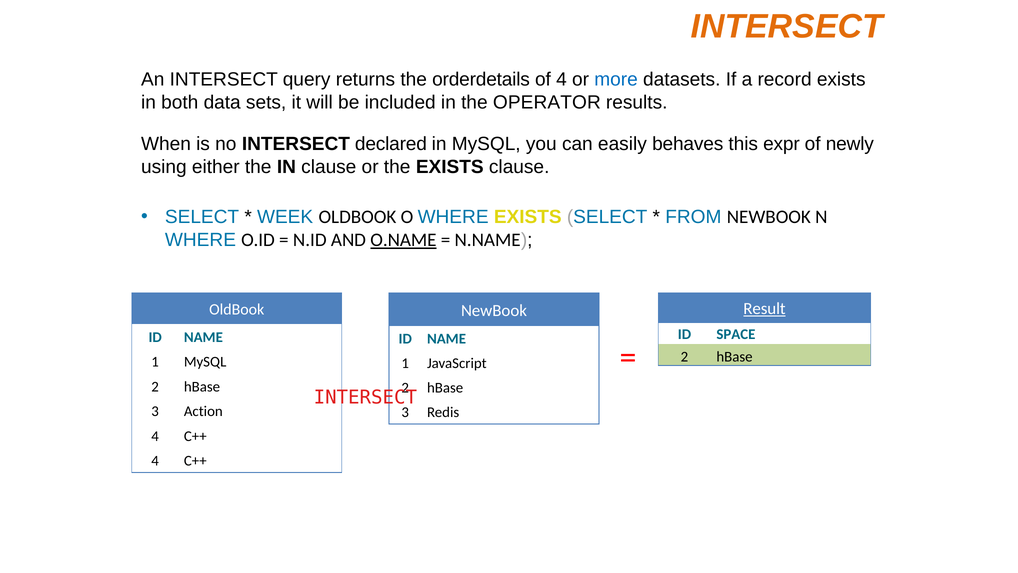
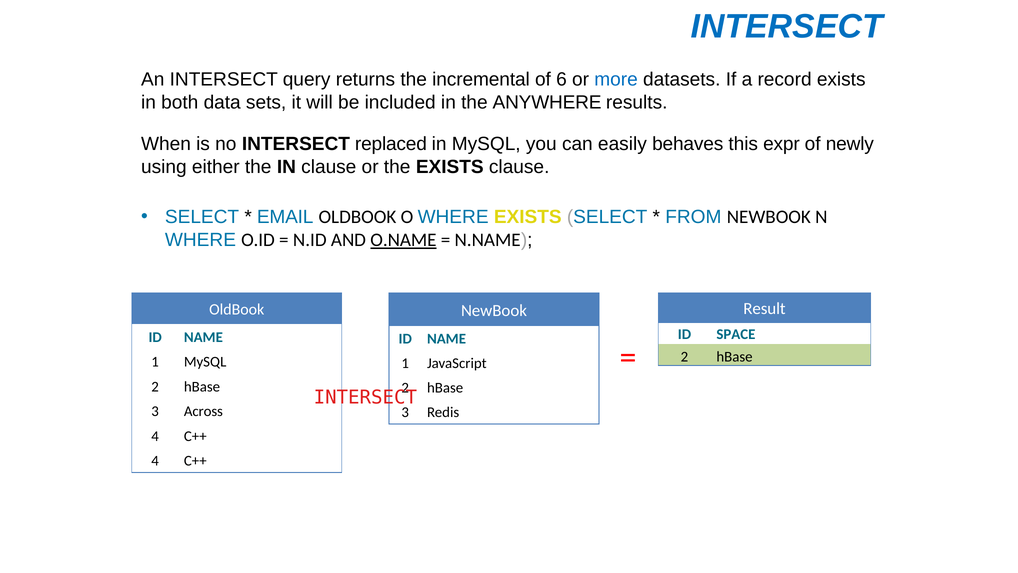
INTERSECT at (787, 26) colour: orange -> blue
orderdetails: orderdetails -> incremental
of 4: 4 -> 6
OPERATOR: OPERATOR -> ANYWHERE
declared: declared -> replaced
WEEK: WEEK -> EMAIL
Result underline: present -> none
Action: Action -> Across
